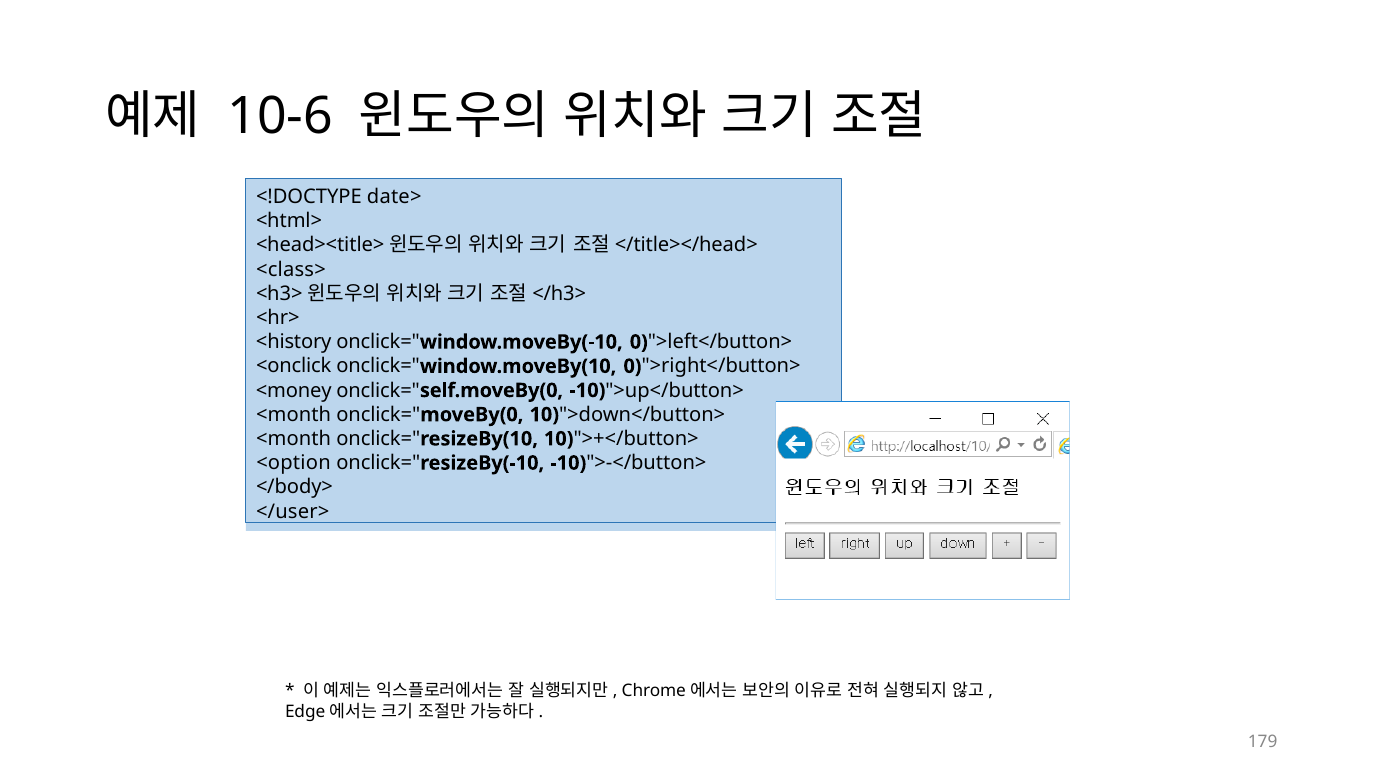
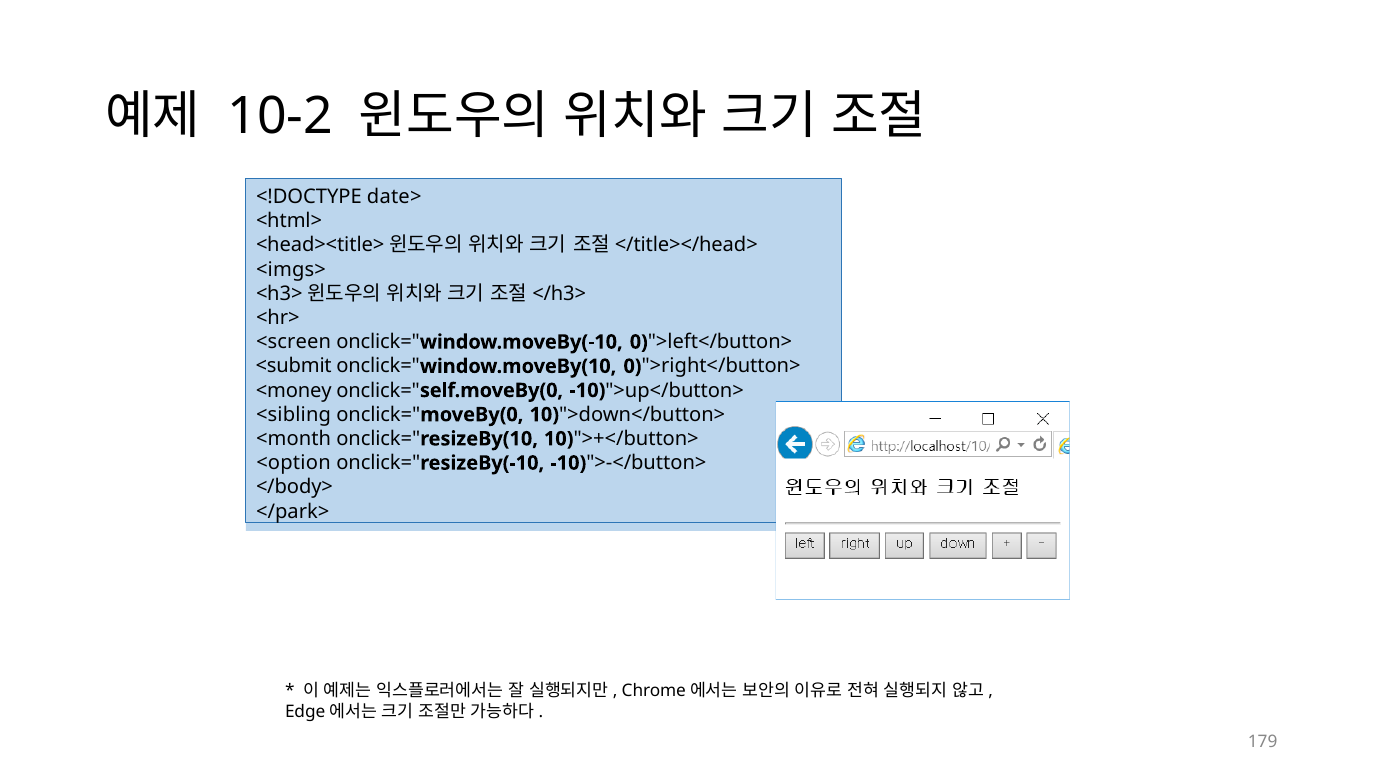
10-6: 10-6 -> 10-2
<class>: <class> -> <imgs>
<history: <history -> <screen
<onclick: <onclick -> <submit
<month at (294, 415): <month -> <sibling
</user>: </user> -> </park>
